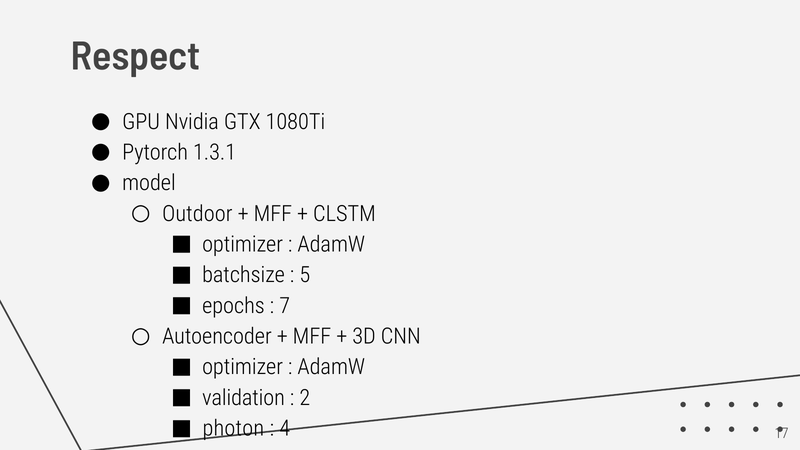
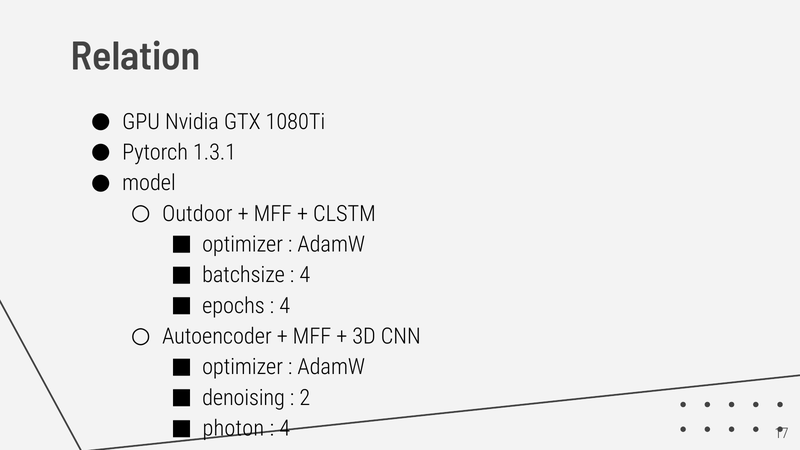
Respect: Respect -> Relation
5 at (305, 275): 5 -> 4
7 at (285, 306): 7 -> 4
validation: validation -> denoising
